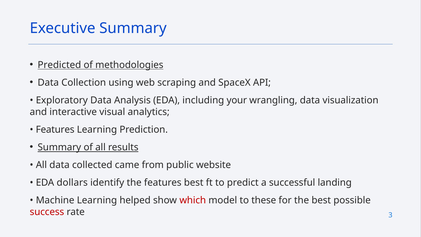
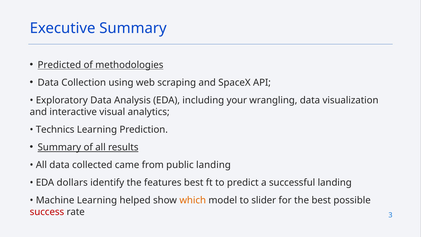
Features at (55, 129): Features -> Technics
public website: website -> landing
which colour: red -> orange
these: these -> slider
